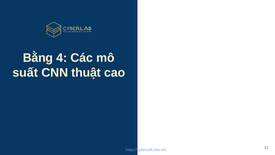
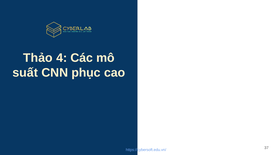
Bằng: Bằng -> Thảo
thuật: thuật -> phục
